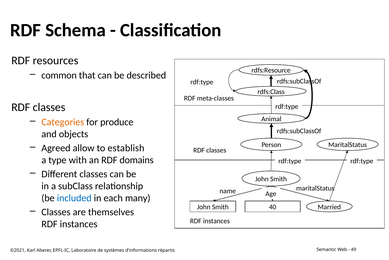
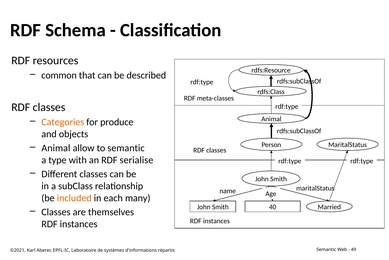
Agreed at (56, 148): Agreed -> Animal
to establish: establish -> semantic
domains: domains -> serialise
included colour: blue -> orange
